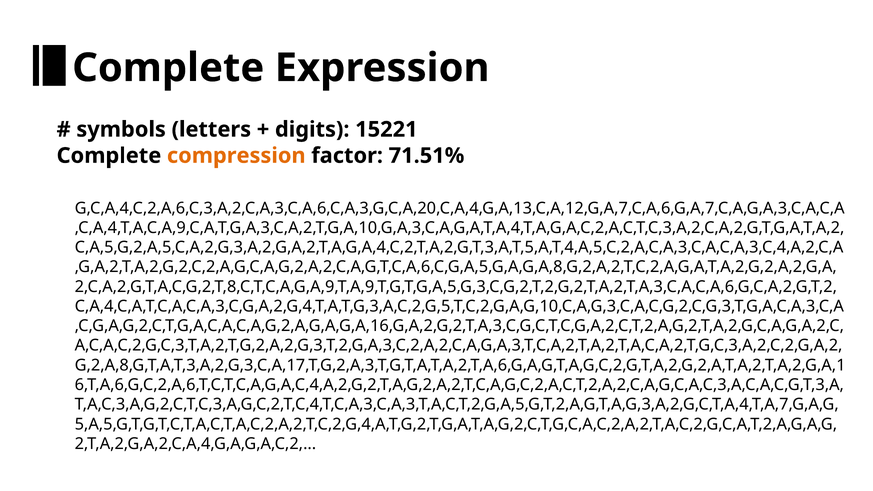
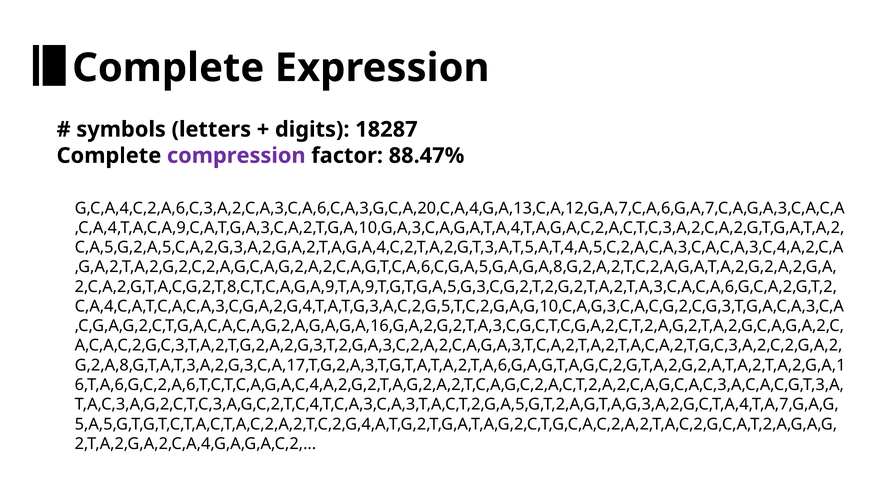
15221: 15221 -> 18287
compression colour: orange -> purple
71.51%: 71.51% -> 88.47%
